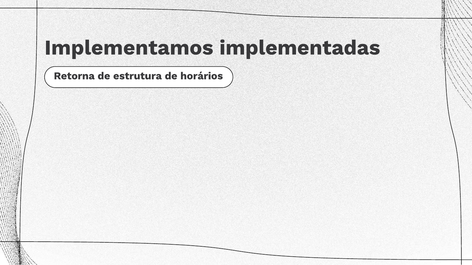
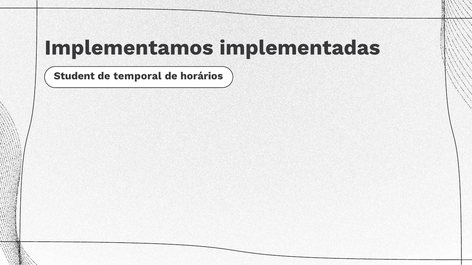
Retorna: Retorna -> Student
estrutura: estrutura -> temporal
